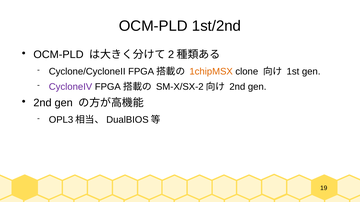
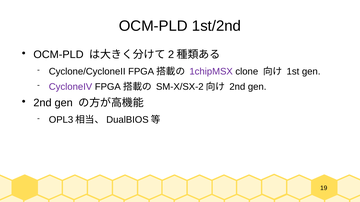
1chipMSX colour: orange -> purple
